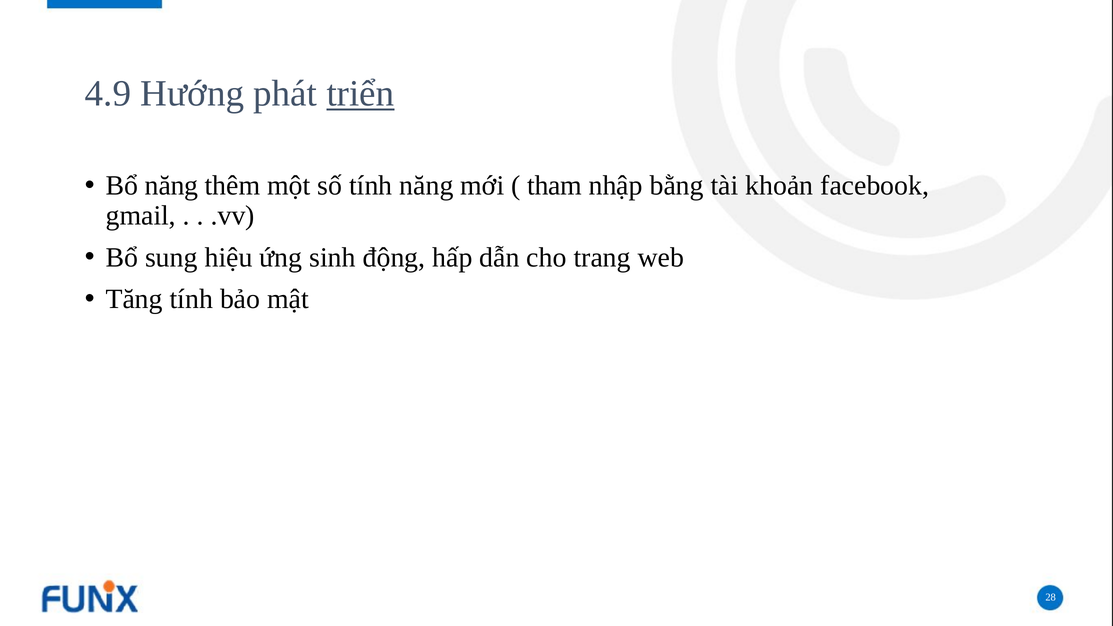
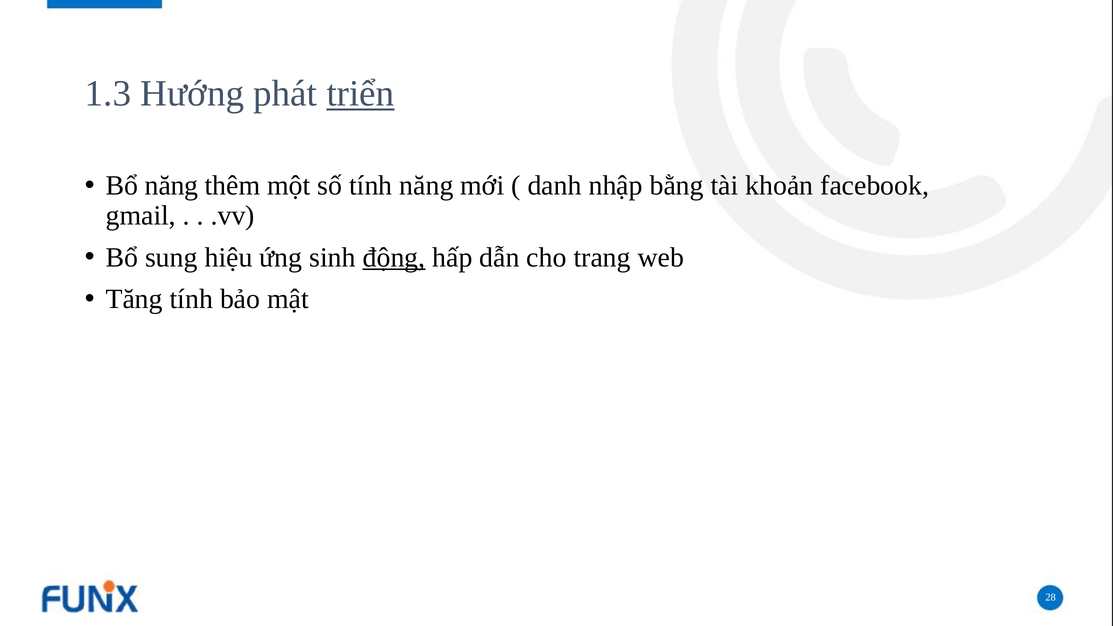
4.9: 4.9 -> 1.3
tham: tham -> danh
động underline: none -> present
